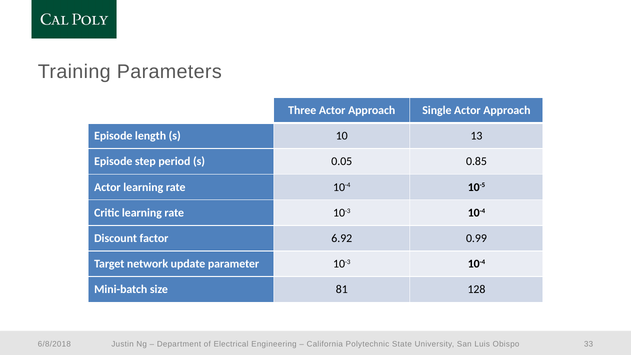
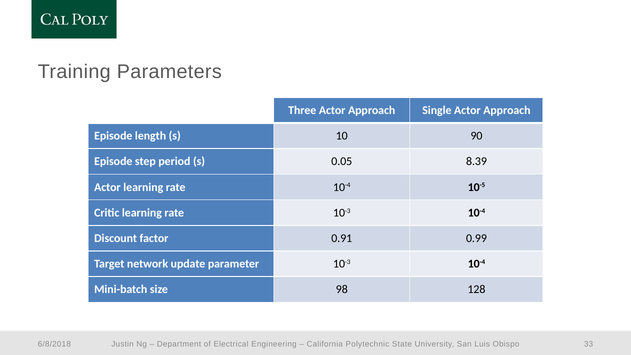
13: 13 -> 90
0.85: 0.85 -> 8.39
6.92: 6.92 -> 0.91
81: 81 -> 98
